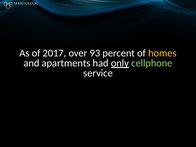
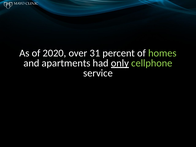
2017: 2017 -> 2020
93: 93 -> 31
homes colour: yellow -> light green
